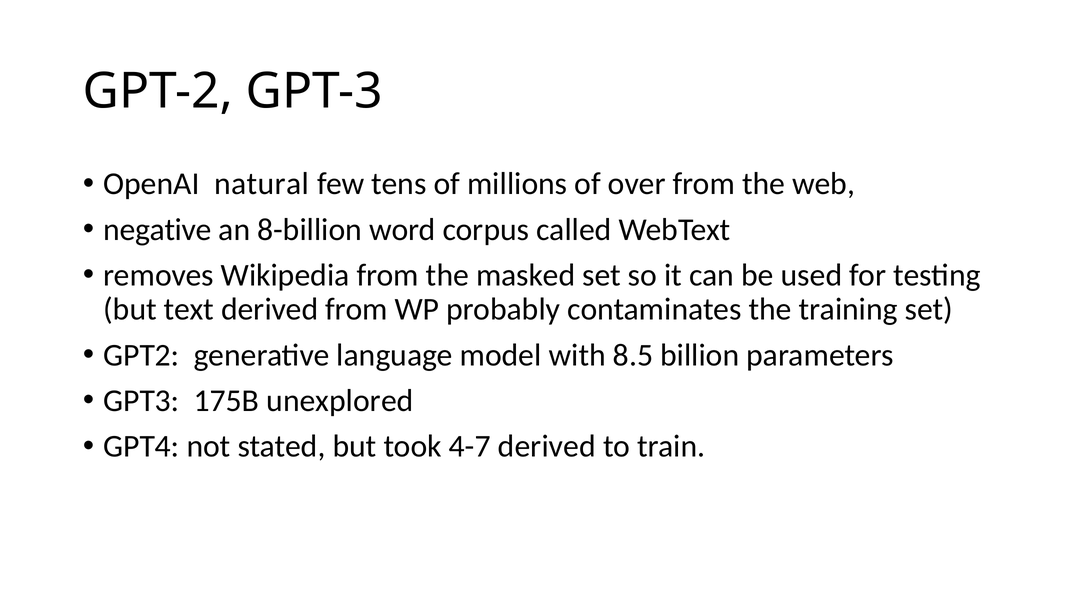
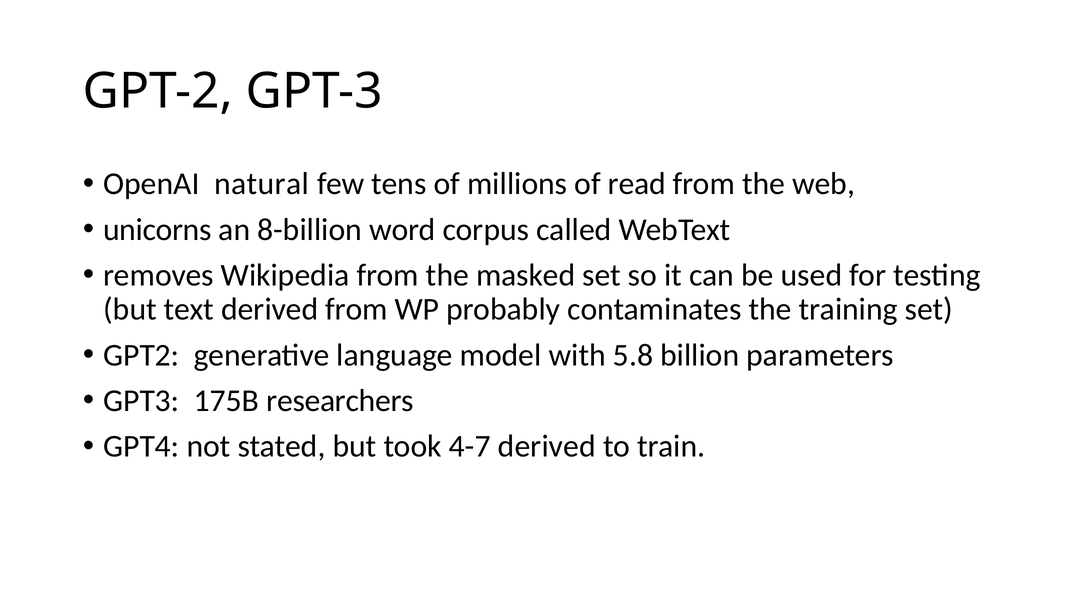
over: over -> read
negative: negative -> unicorns
8.5: 8.5 -> 5.8
unexplored: unexplored -> researchers
